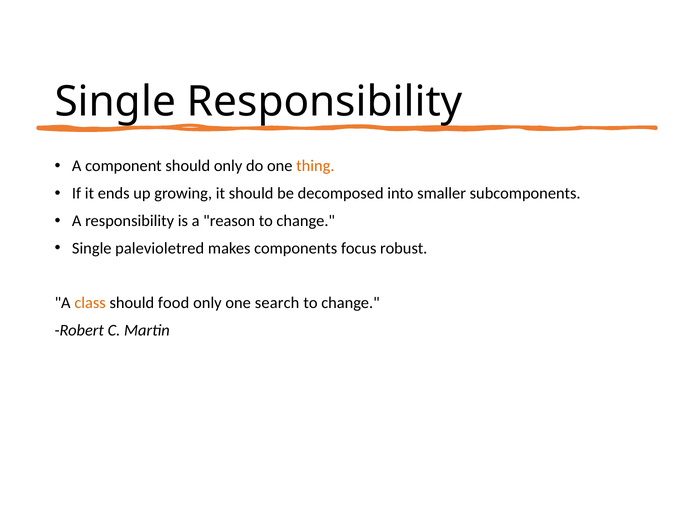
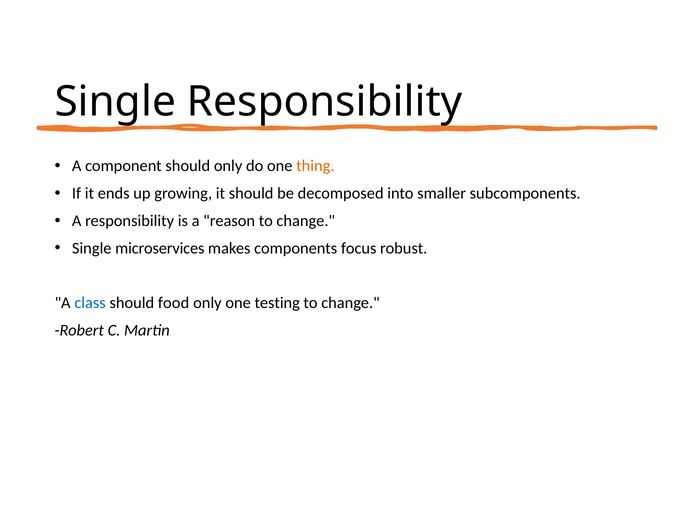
palevioletred: palevioletred -> microservices
class colour: orange -> blue
search: search -> testing
